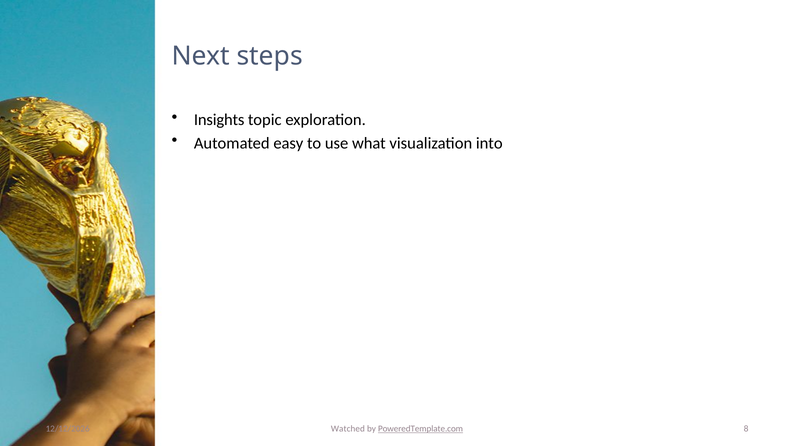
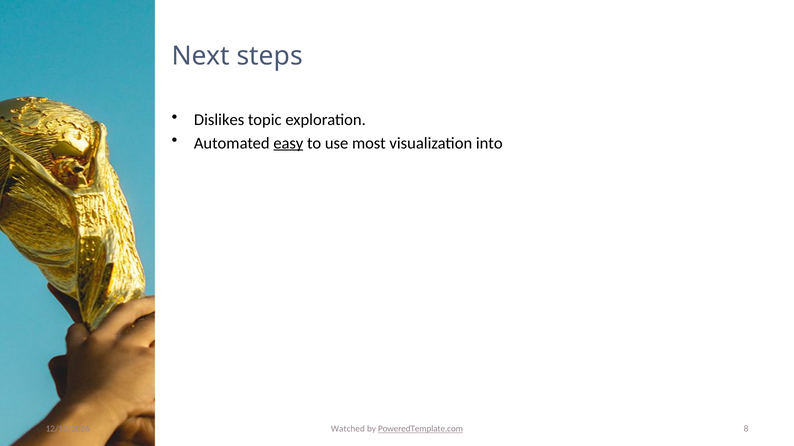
Insights: Insights -> Dislikes
easy underline: none -> present
what: what -> most
